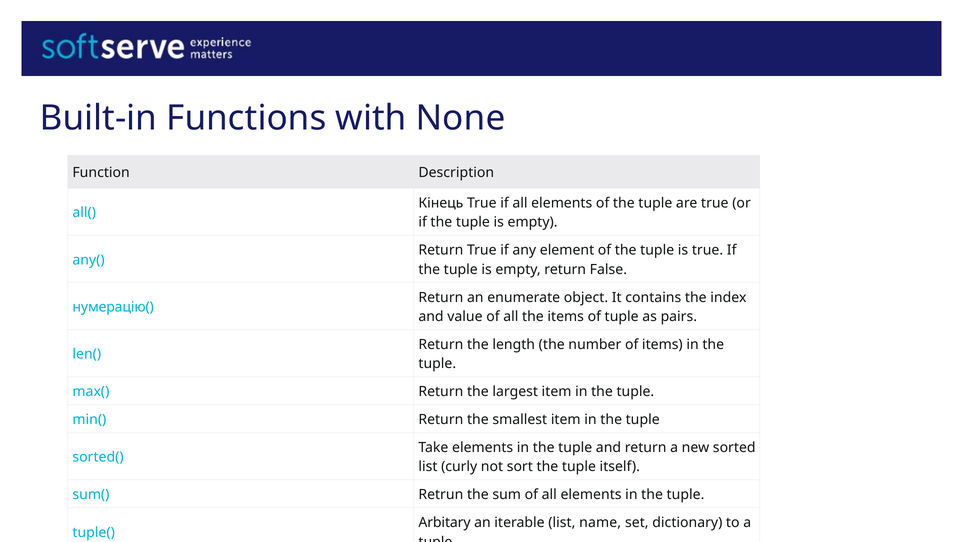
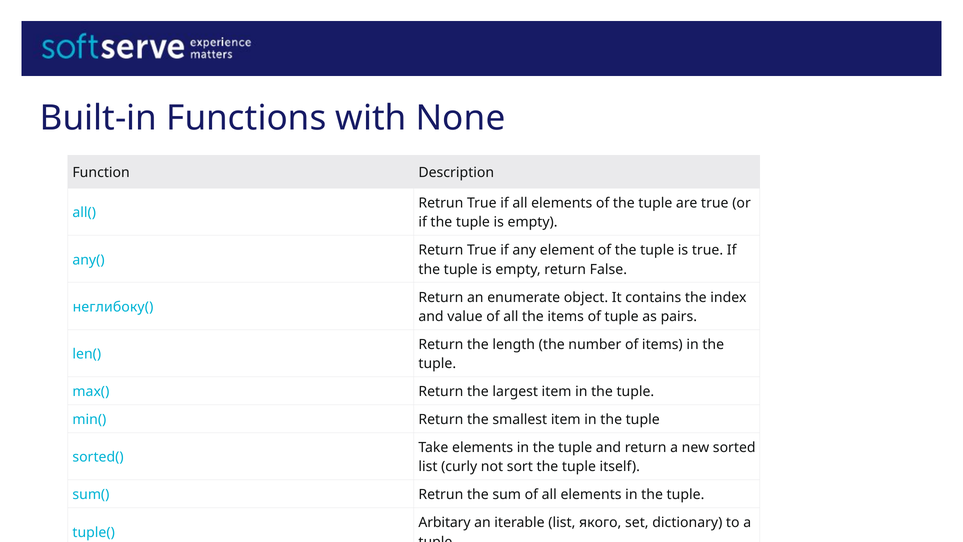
Кінець at (441, 203): Кінець -> Retrun
нумерацію(: нумерацію( -> неглибоку(
name: name -> якого
